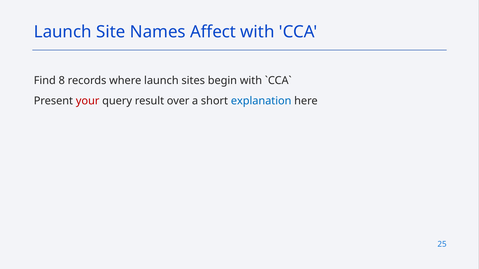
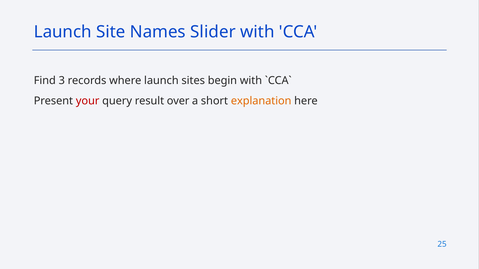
Affect: Affect -> Slider
8: 8 -> 3
explanation colour: blue -> orange
